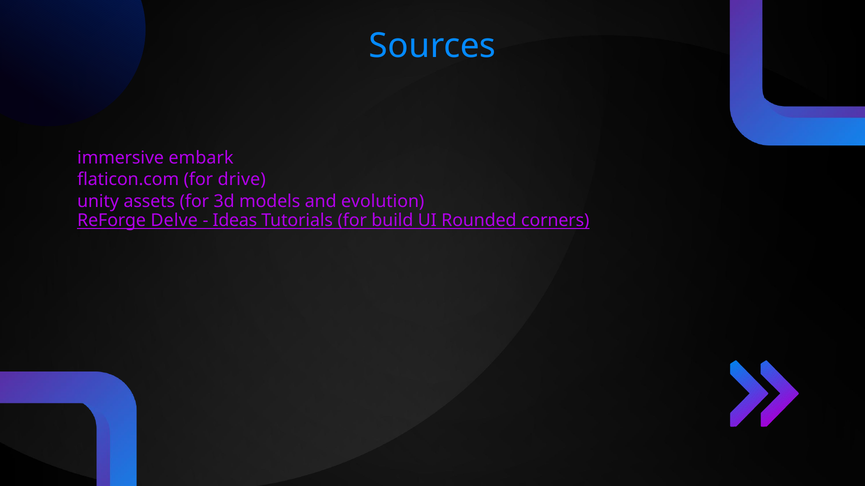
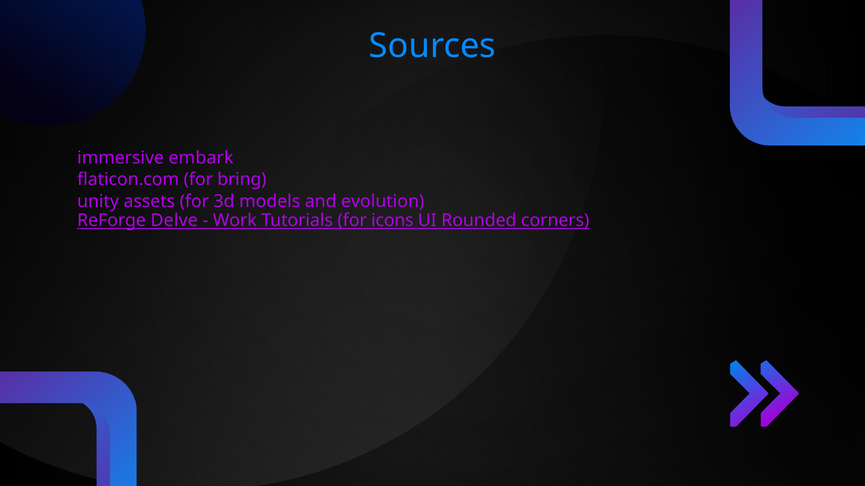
drive: drive -> bring
Ideas: Ideas -> Work
build: build -> icons
